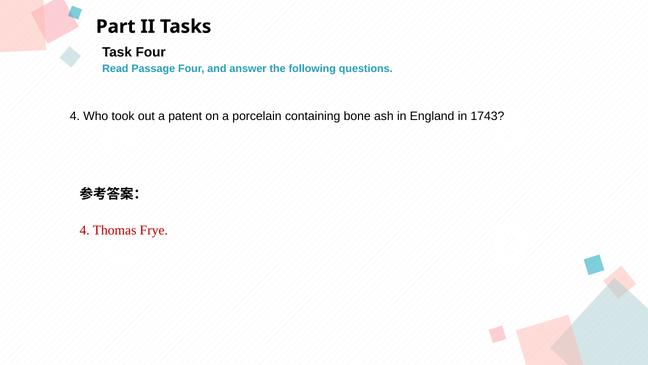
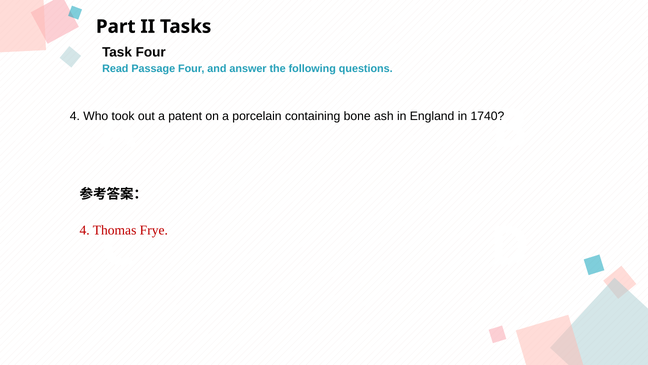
1743: 1743 -> 1740
